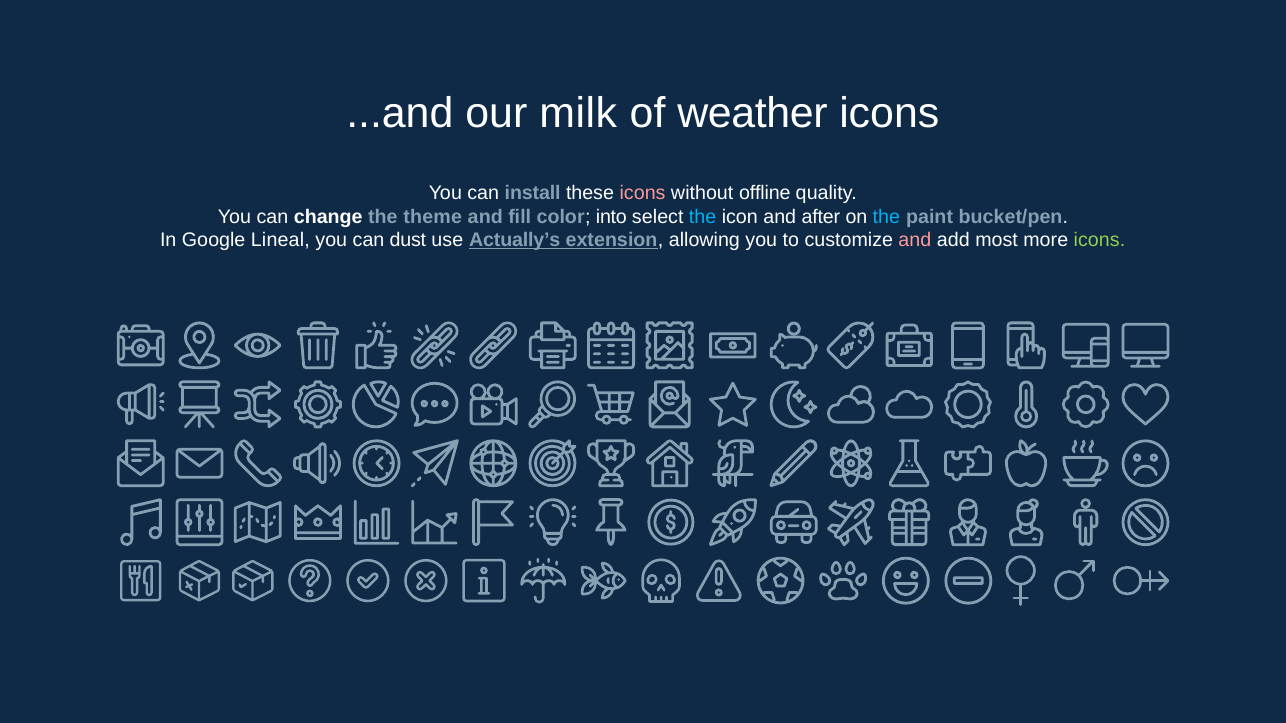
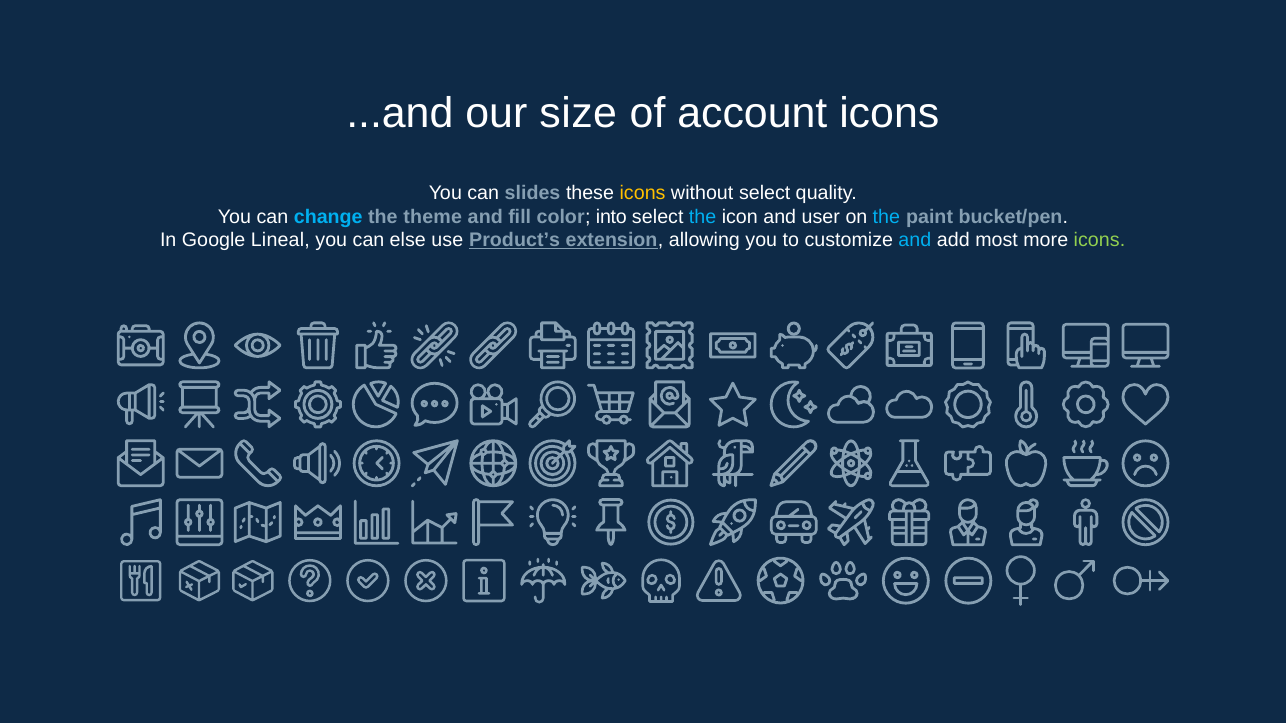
milk: milk -> size
weather: weather -> account
install: install -> slides
icons at (643, 193) colour: pink -> yellow
without offline: offline -> select
change colour: white -> light blue
after: after -> user
dust: dust -> else
Actually’s: Actually’s -> Product’s
and at (915, 240) colour: pink -> light blue
